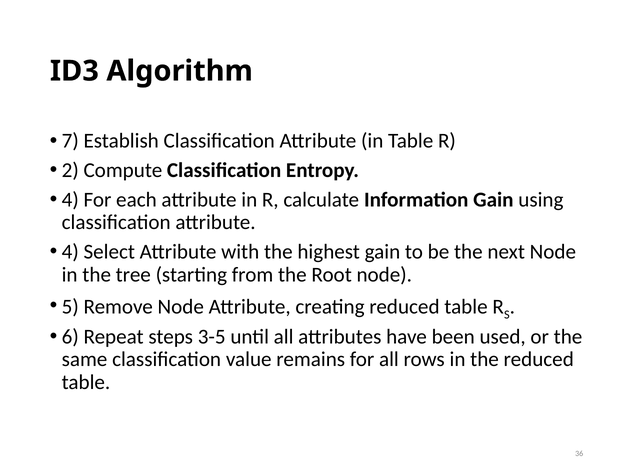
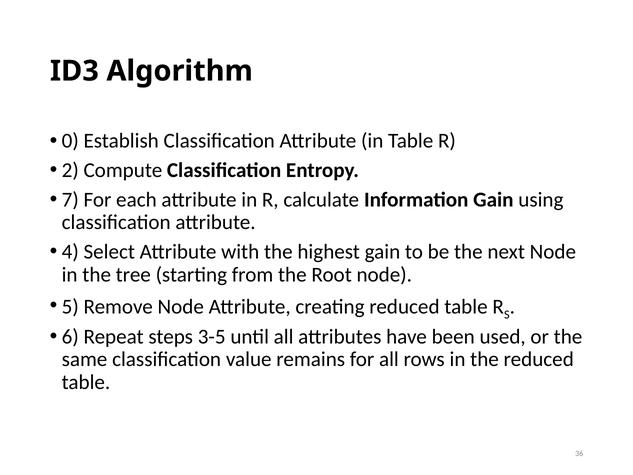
7: 7 -> 0
4 at (70, 200): 4 -> 7
